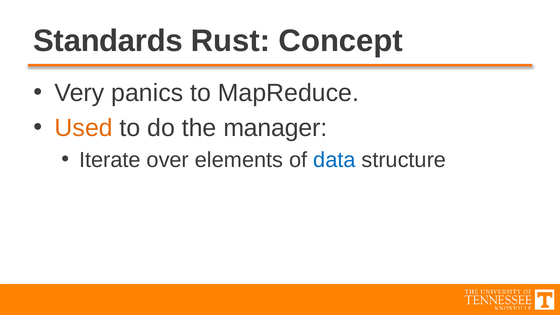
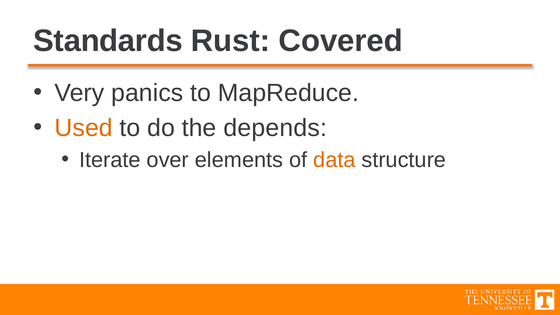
Concept: Concept -> Covered
manager: manager -> depends
data colour: blue -> orange
